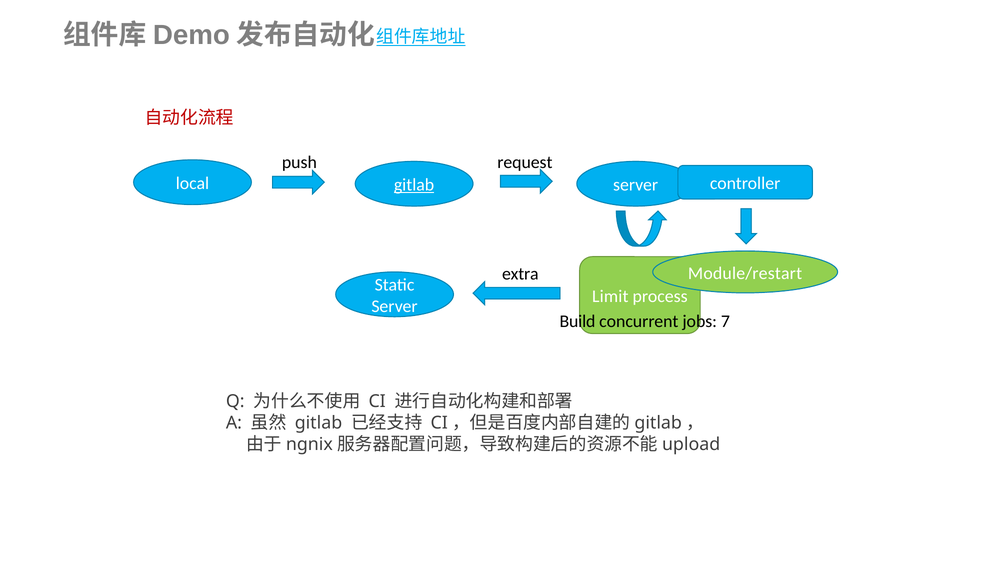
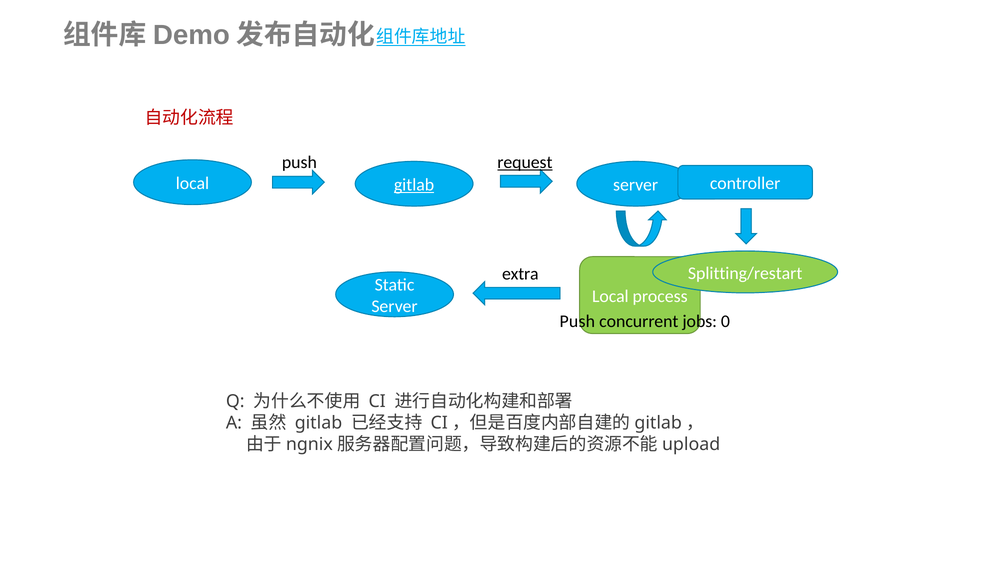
request underline: none -> present
Module/restart: Module/restart -> Splitting/restart
Limit at (610, 297): Limit -> Local
Build at (577, 322): Build -> Push
7: 7 -> 0
